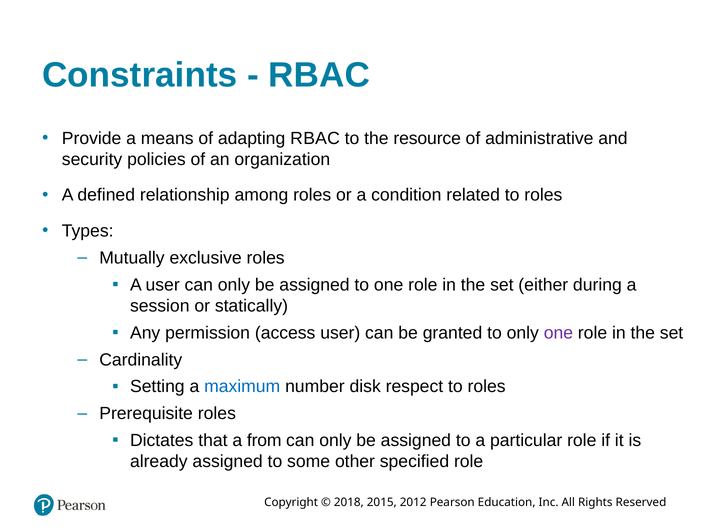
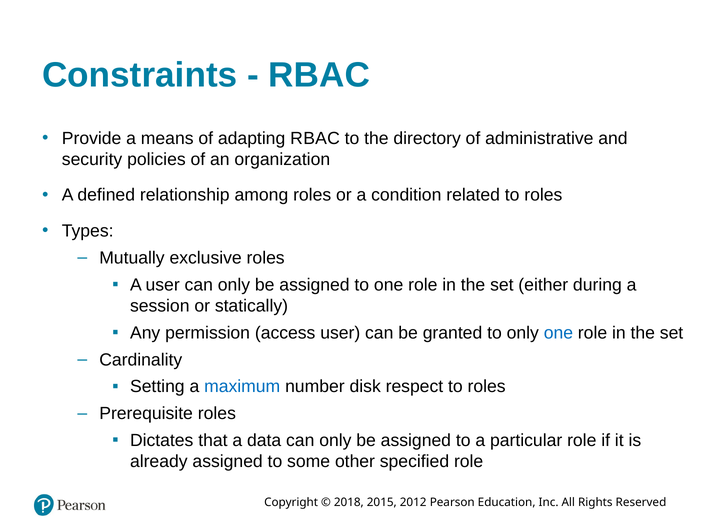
resource: resource -> directory
one at (558, 333) colour: purple -> blue
from: from -> data
